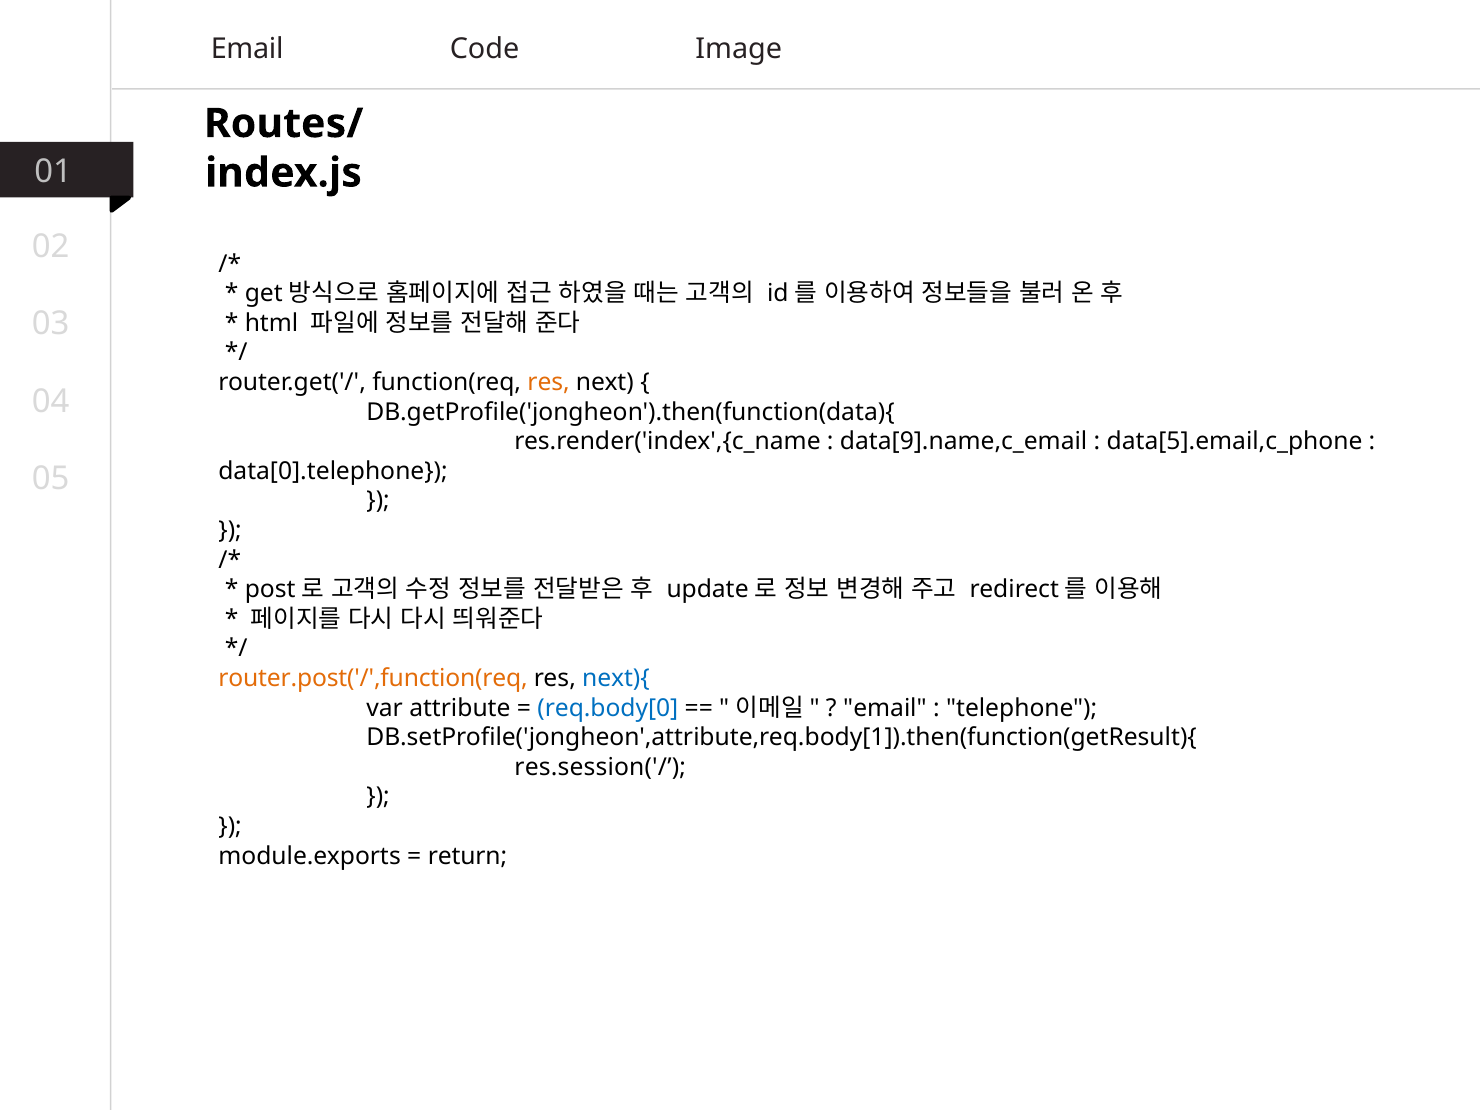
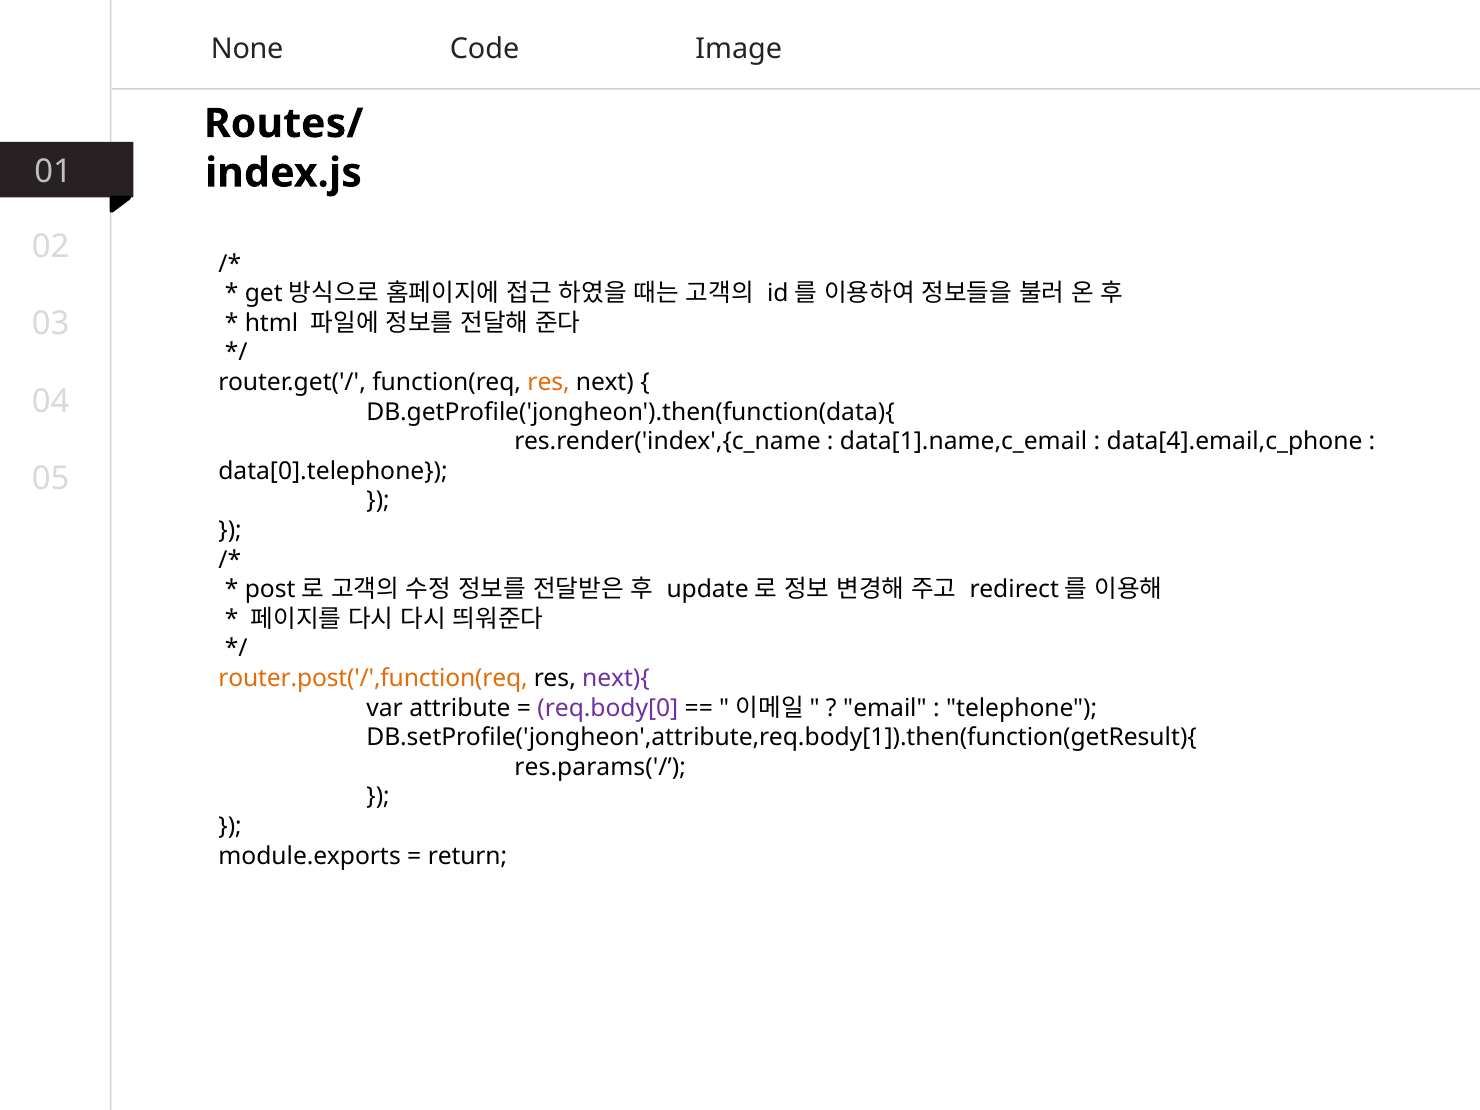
Email at (247, 49): Email -> None
data[9].name,c_email: data[9].name,c_email -> data[1].name,c_email
data[5].email,c_phone: data[5].email,c_phone -> data[4].email,c_phone
next){ colour: blue -> purple
req.body[0 colour: blue -> purple
res.session('/: res.session('/ -> res.params('/
